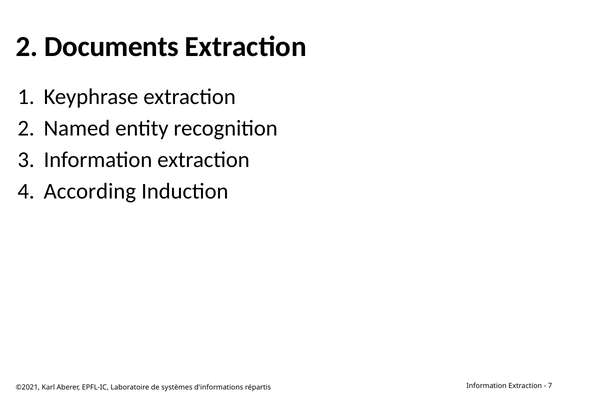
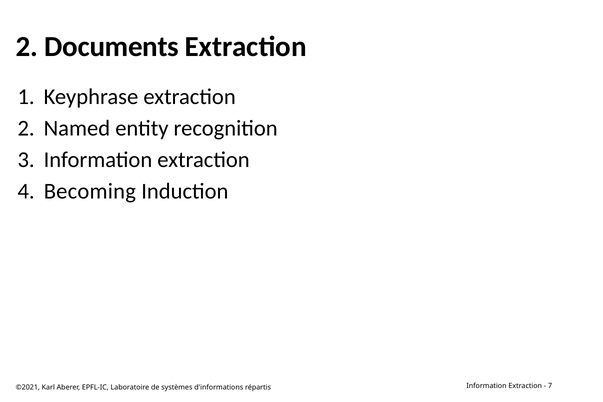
According: According -> Becoming
